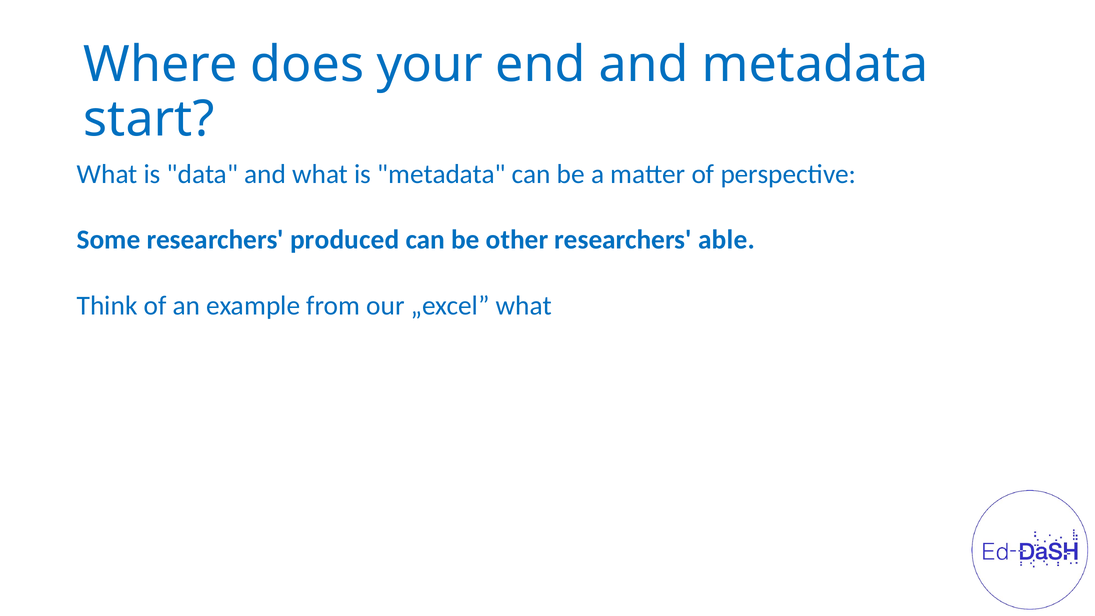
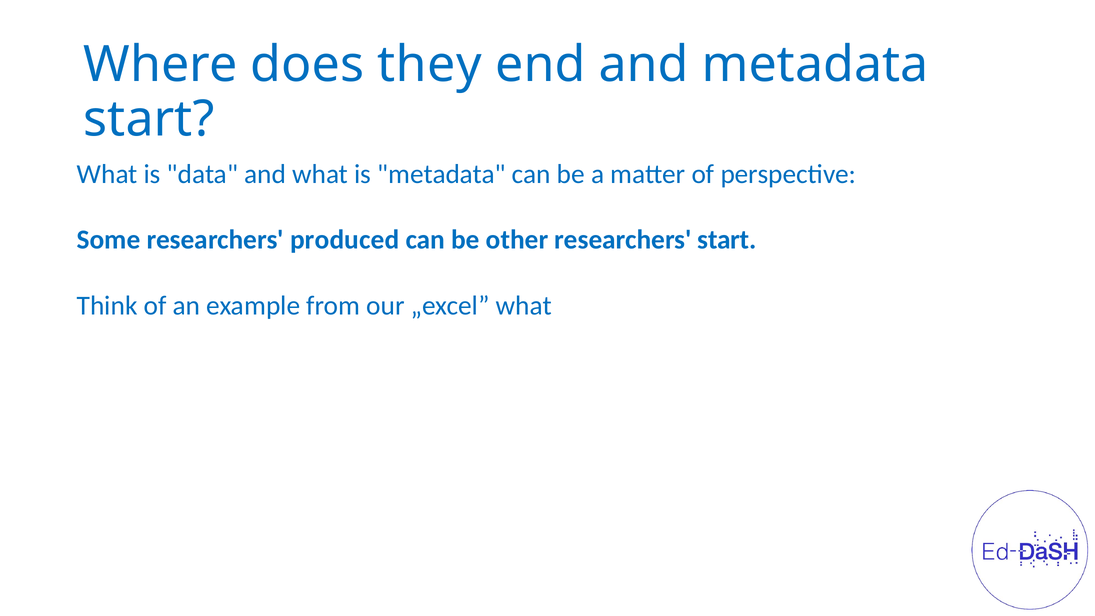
your: your -> they
researchers able: able -> start
